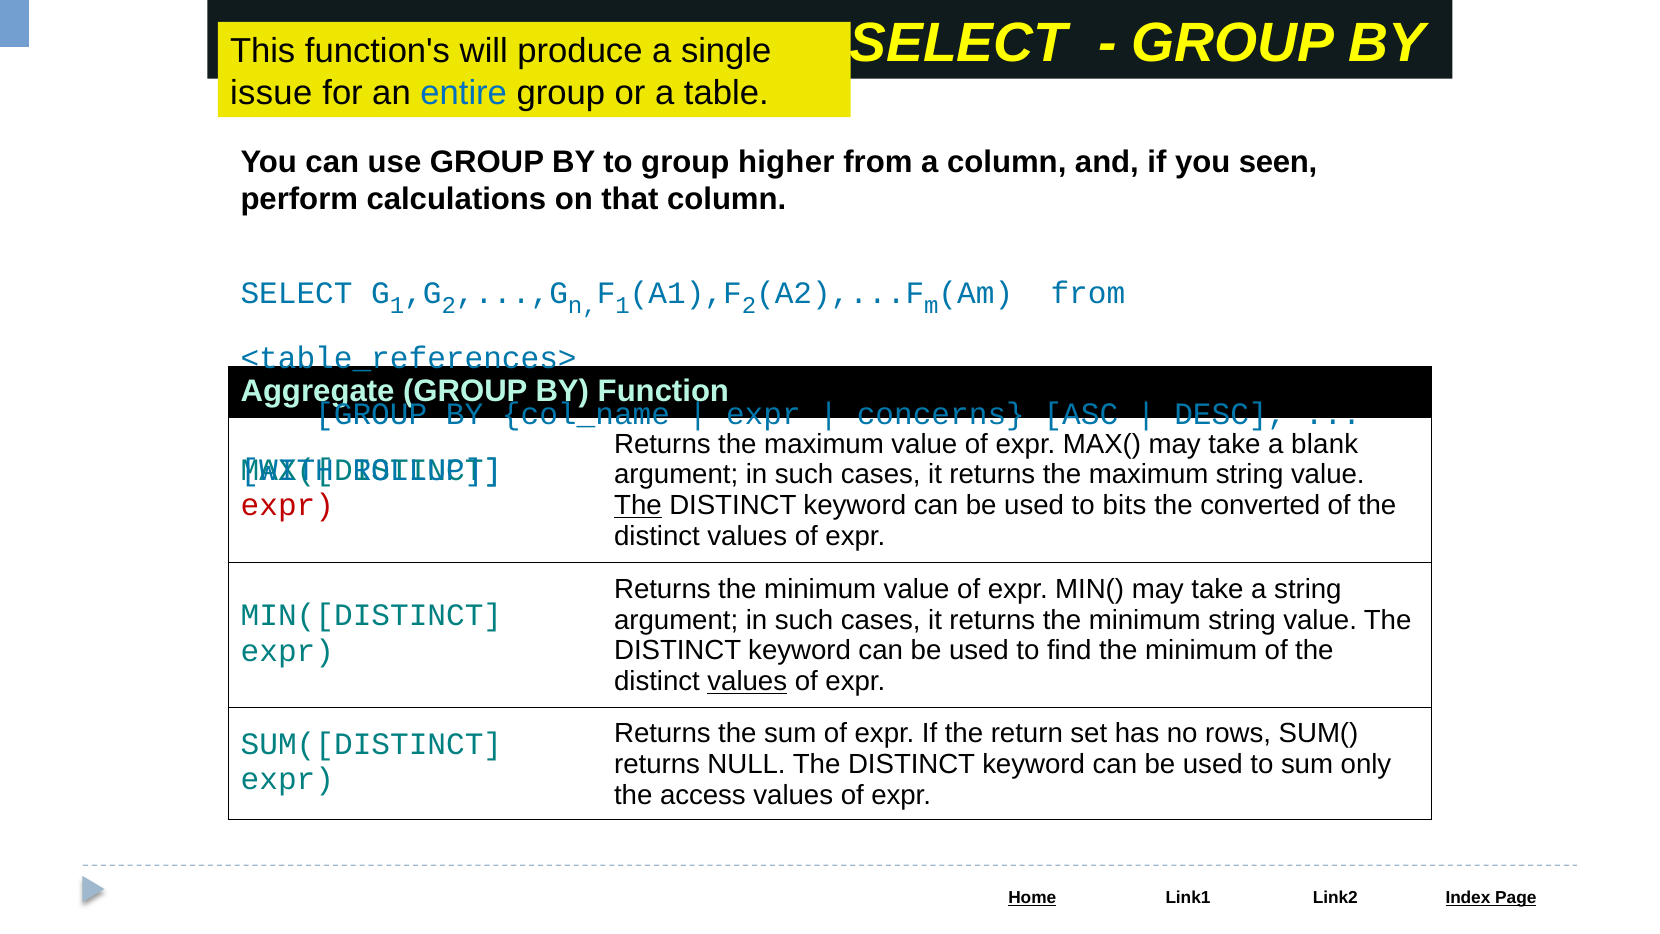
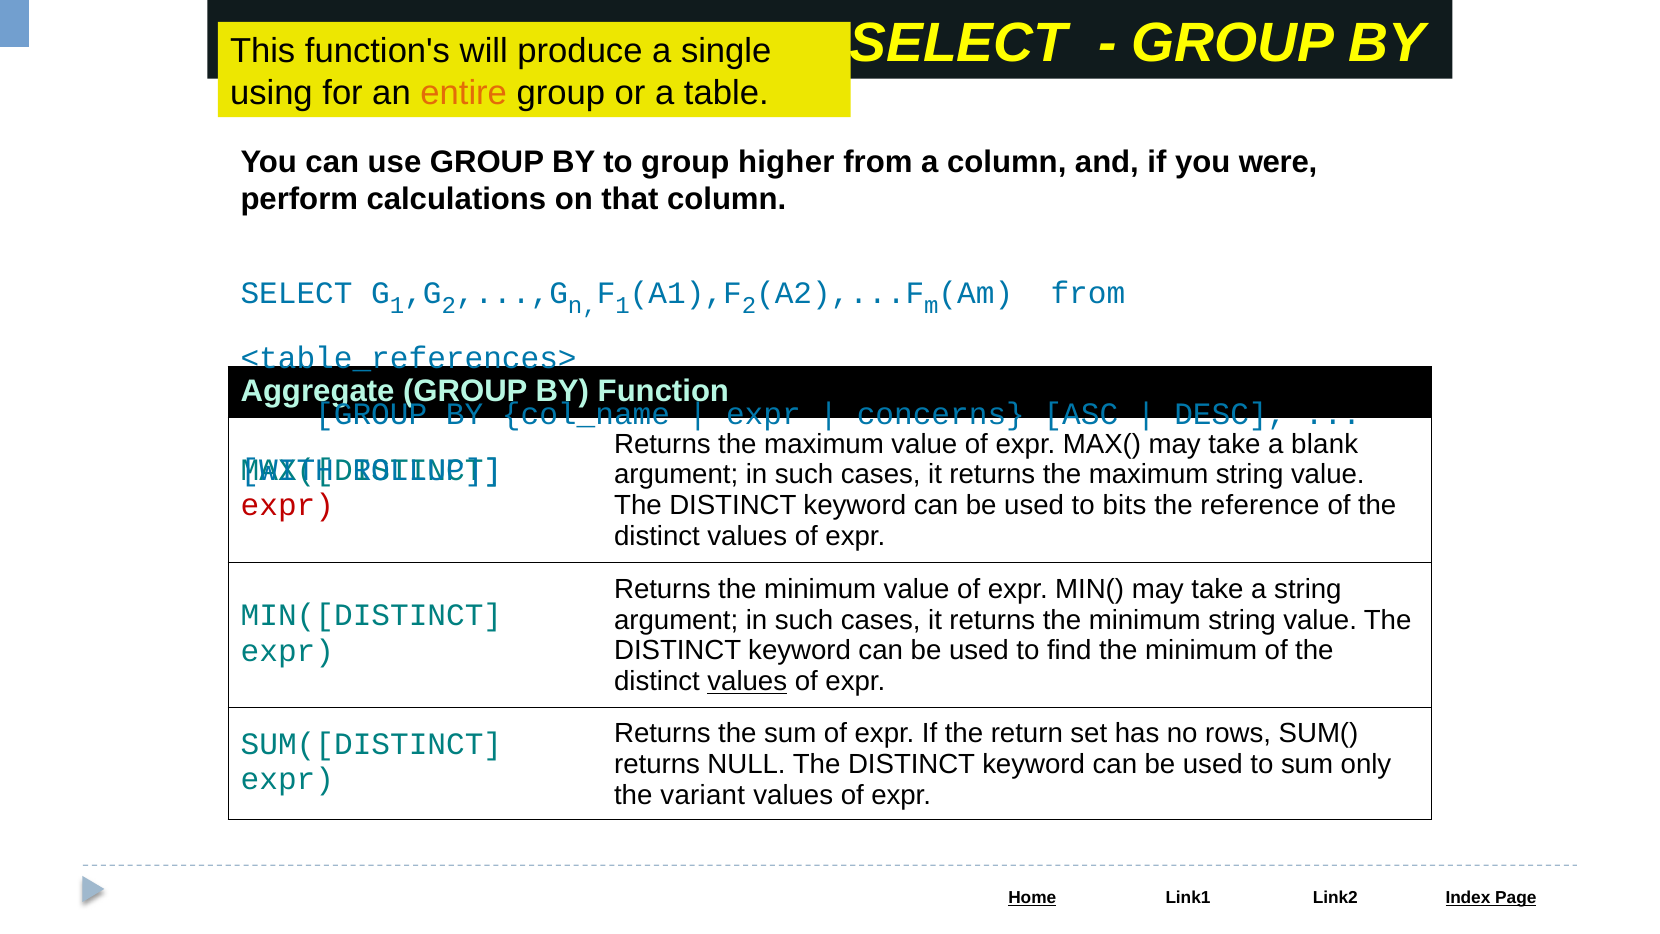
issue: issue -> using
entire colour: blue -> orange
seen: seen -> were
The at (638, 505) underline: present -> none
converted: converted -> reference
access: access -> variant
